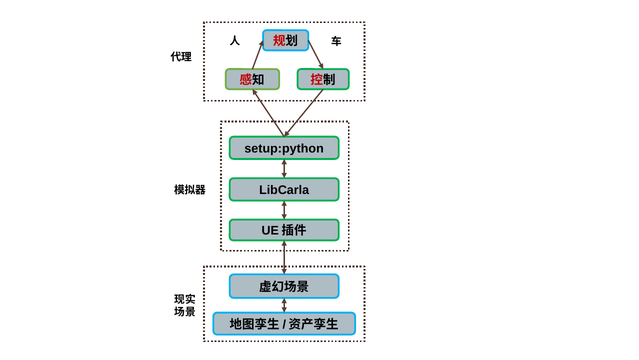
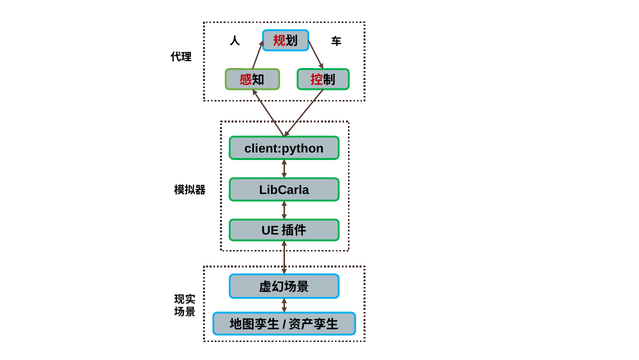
setup:python: setup:python -> client:python
